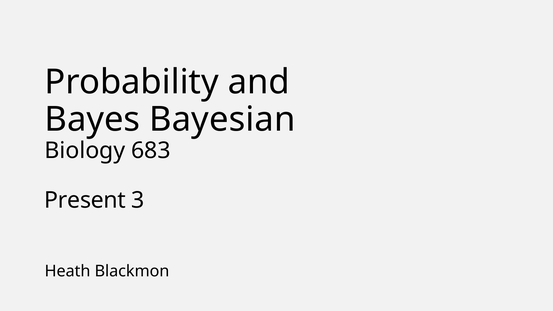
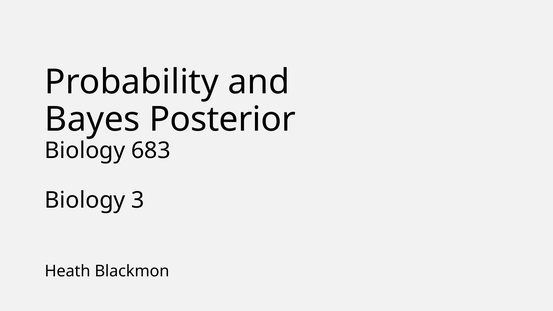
Bayesian: Bayesian -> Posterior
Present at (85, 200): Present -> Biology
